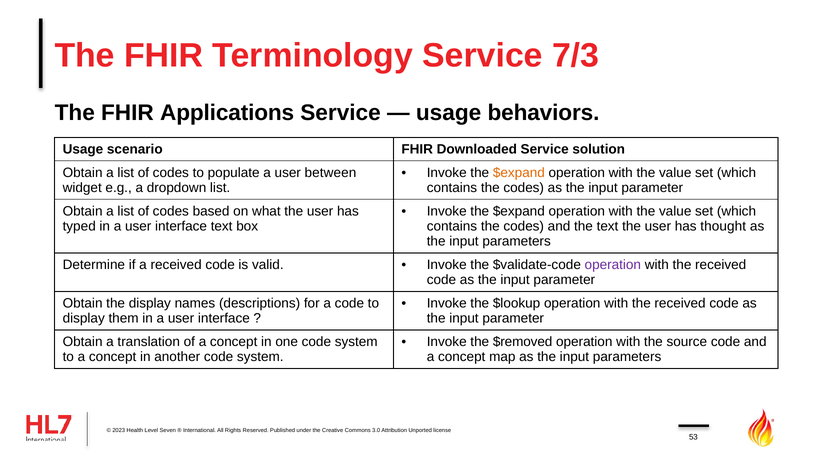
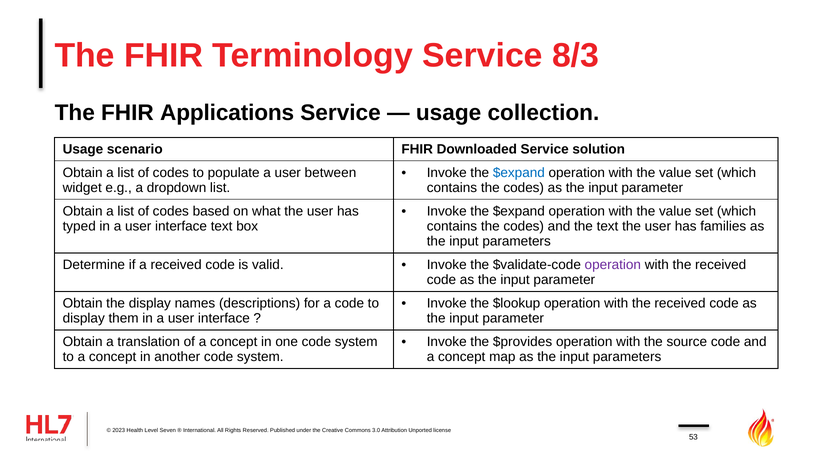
7/3: 7/3 -> 8/3
behaviors: behaviors -> collection
$expand at (519, 173) colour: orange -> blue
thought: thought -> families
$removed: $removed -> $provides
